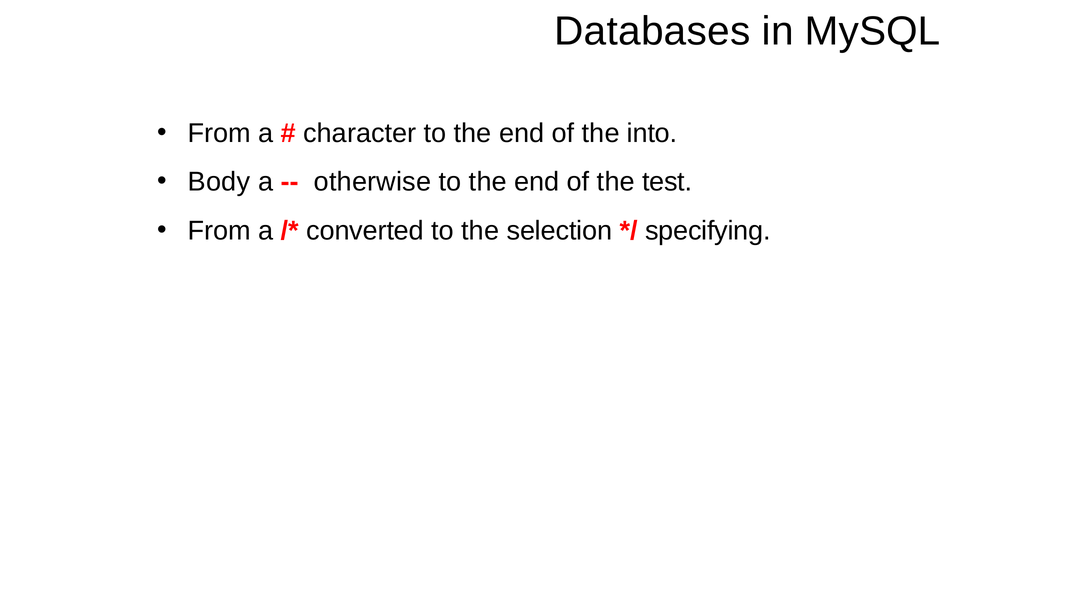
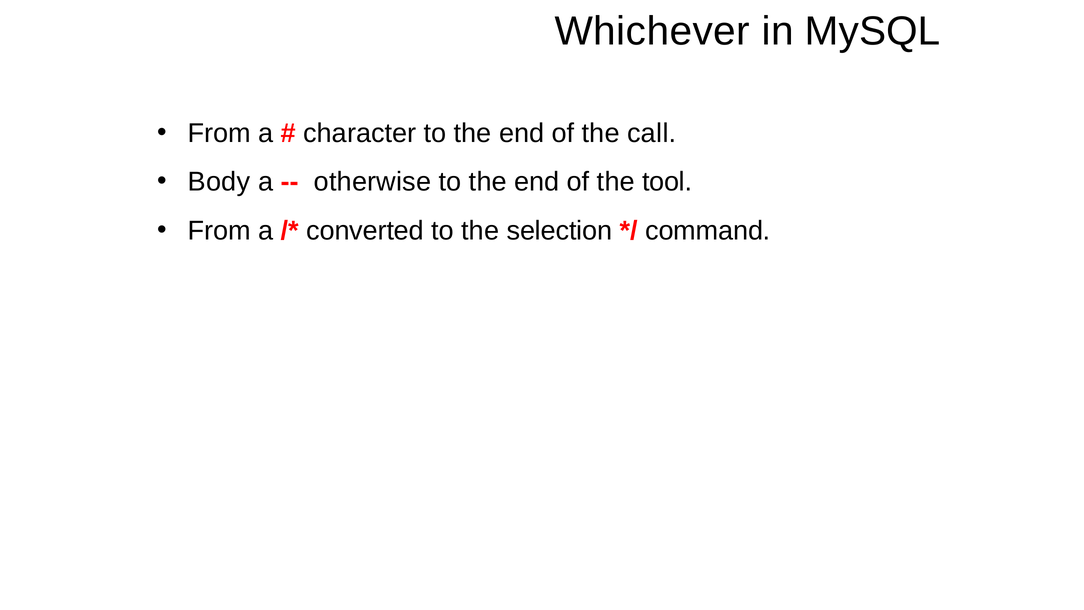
Databases: Databases -> Whichever
into: into -> call
test: test -> tool
specifying: specifying -> command
